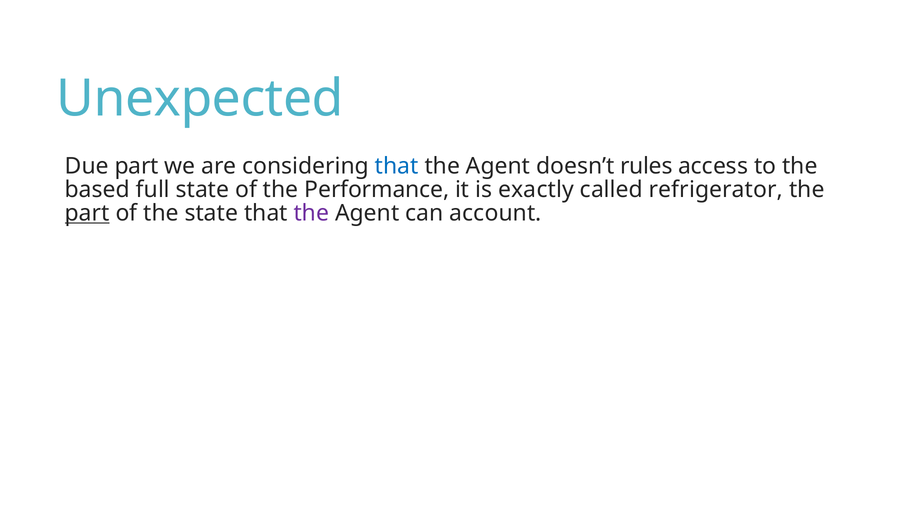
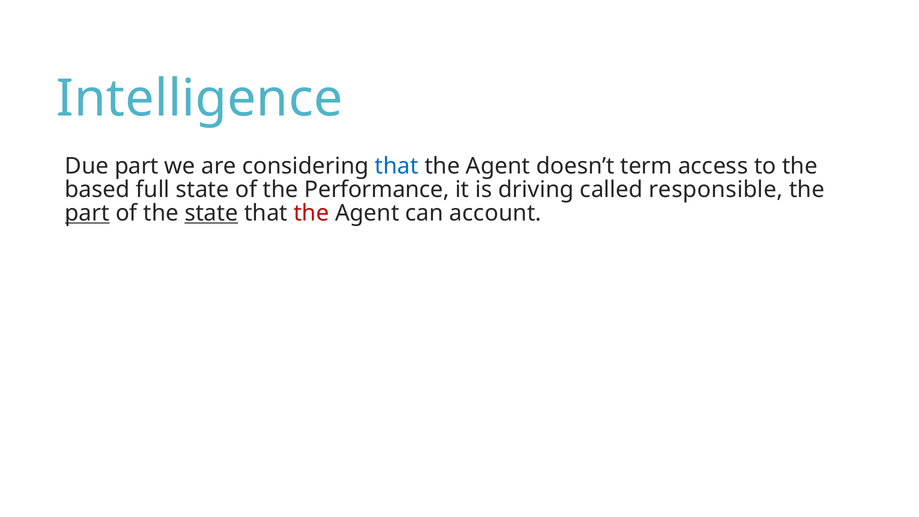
Unexpected: Unexpected -> Intelligence
rules: rules -> term
exactly: exactly -> driving
refrigerator: refrigerator -> responsible
state at (211, 213) underline: none -> present
the at (311, 213) colour: purple -> red
